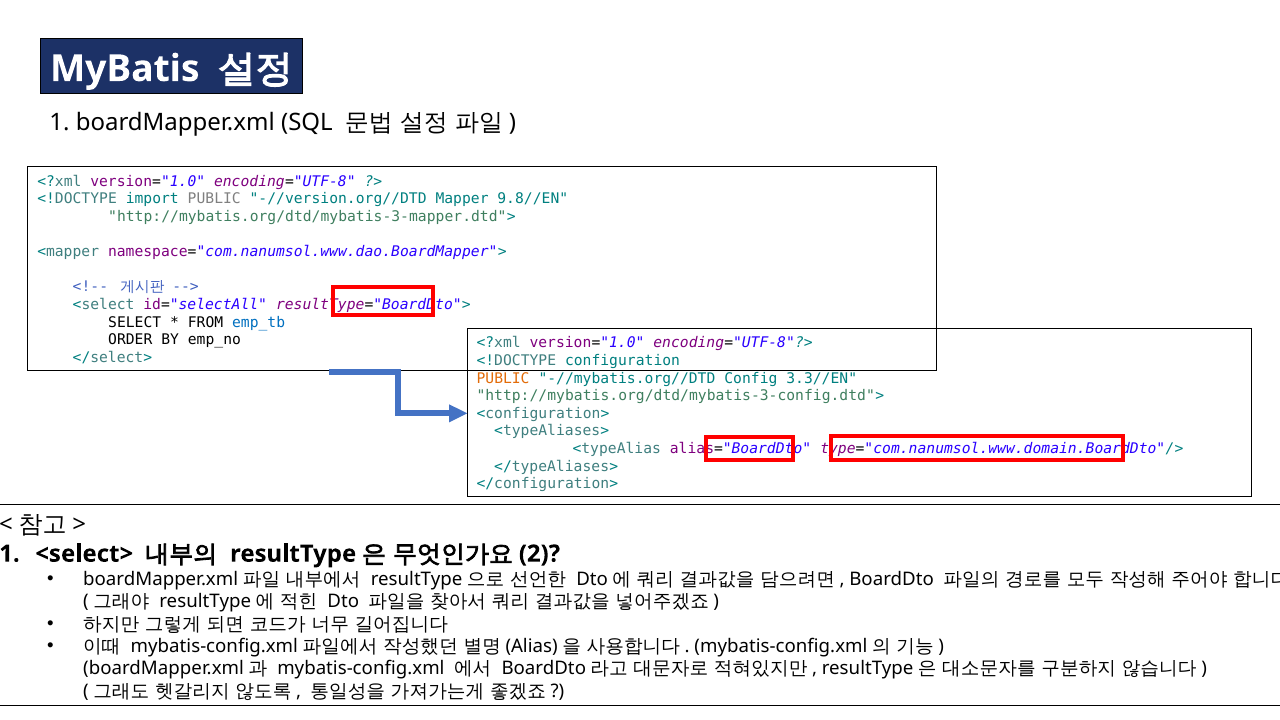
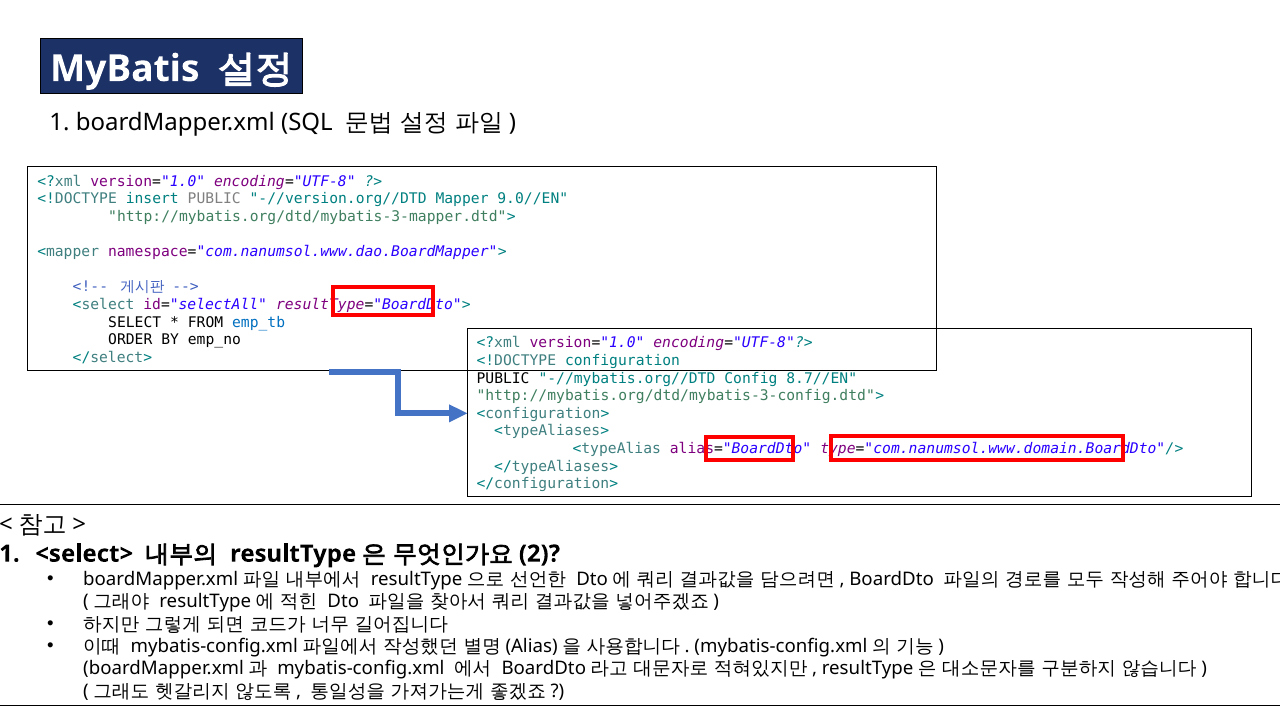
import: import -> insert
9.8//EN: 9.8//EN -> 9.0//EN
PUBLIC at (503, 378) colour: orange -> black
3.3//EN: 3.3//EN -> 8.7//EN
